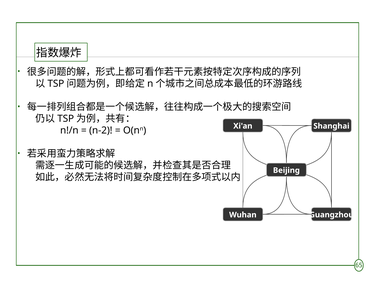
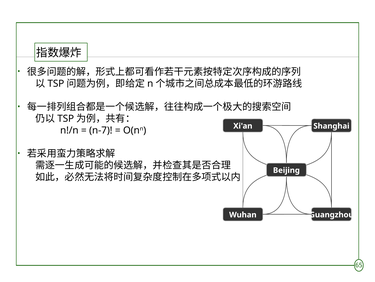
n-2: n-2 -> n-7
